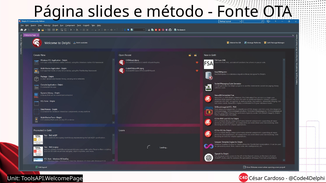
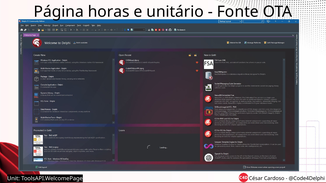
slides: slides -> horas
método: método -> unitário
